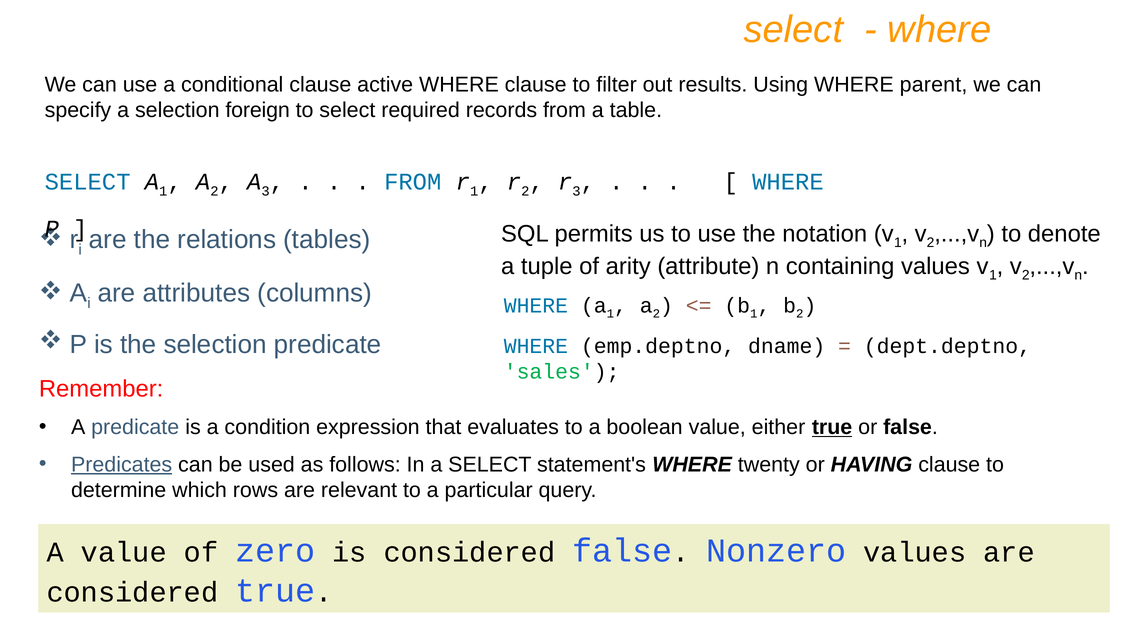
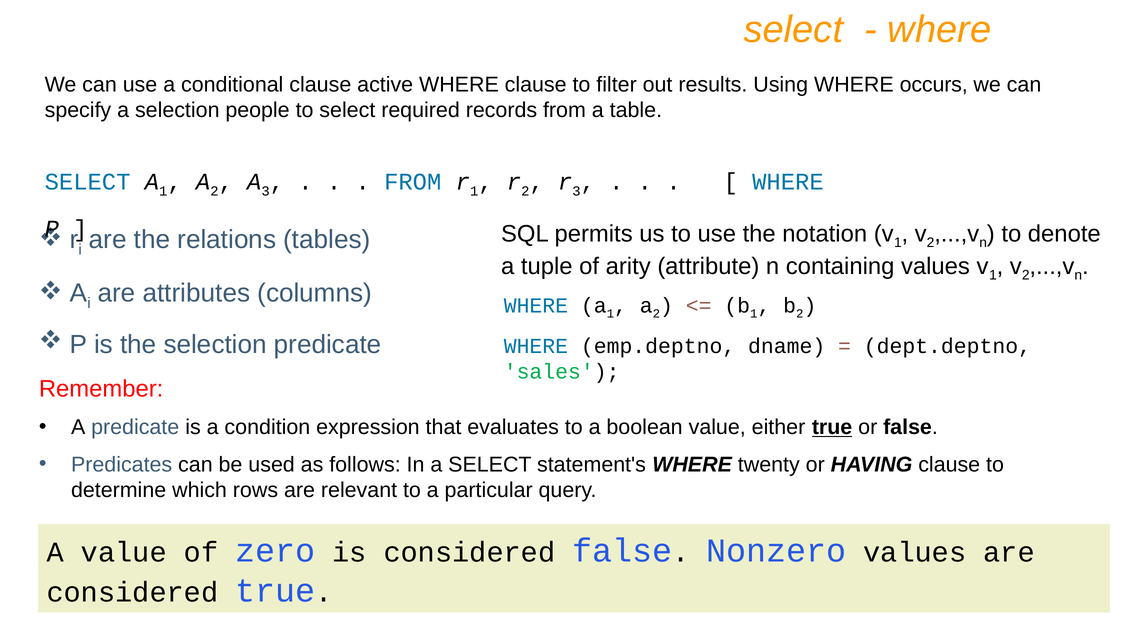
parent: parent -> occurs
foreign: foreign -> people
Predicates underline: present -> none
